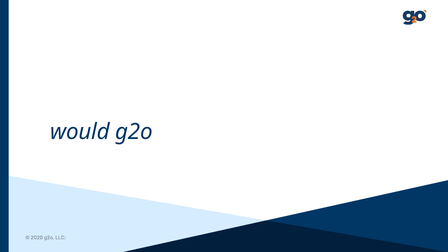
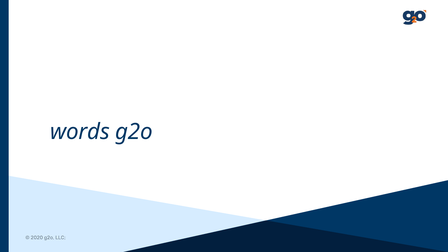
would: would -> words
